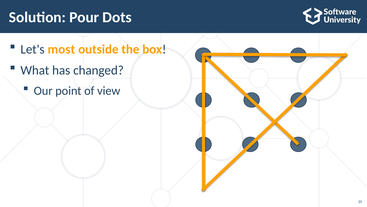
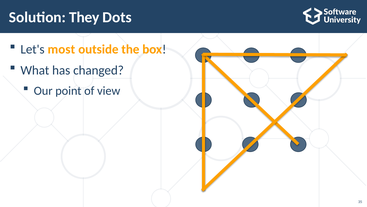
Pour: Pour -> They
